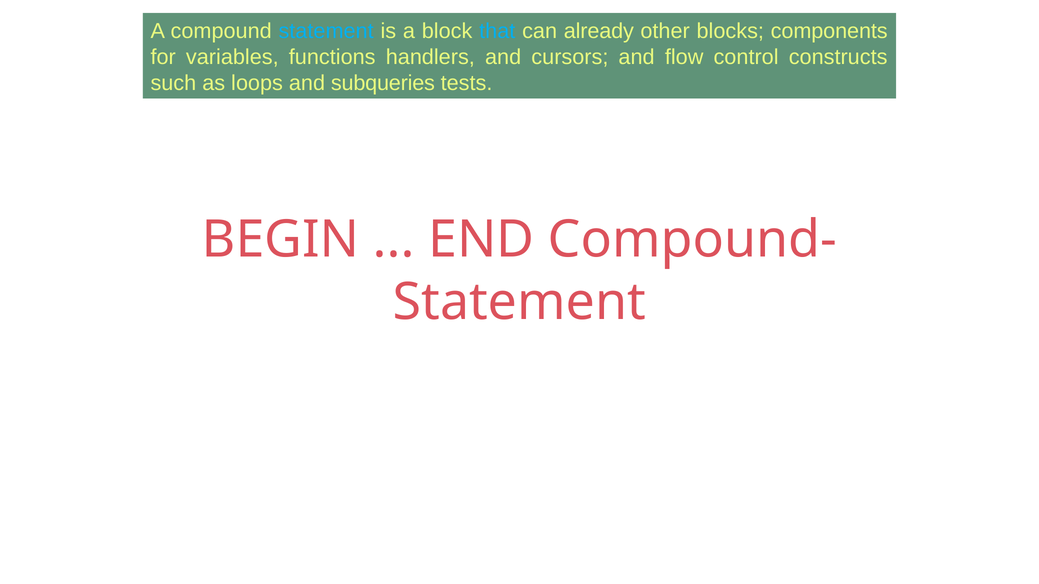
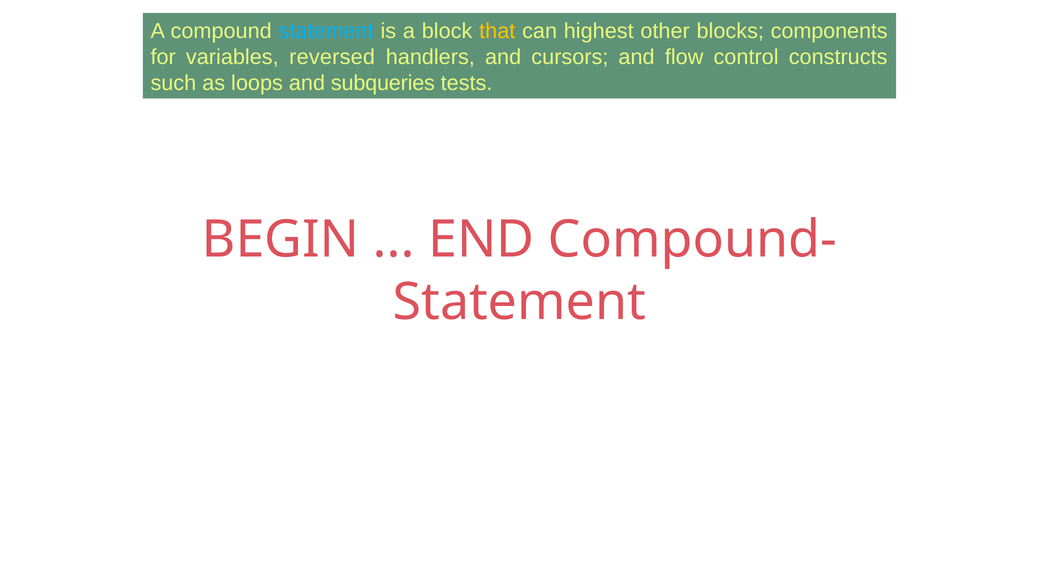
that colour: light blue -> yellow
already: already -> highest
functions: functions -> reversed
